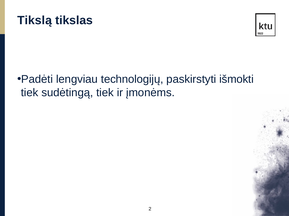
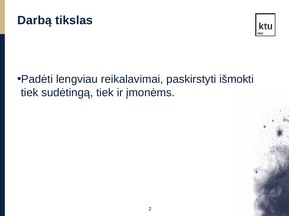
Tikslą: Tikslą -> Darbą
technologijų: technologijų -> reikalavimai
